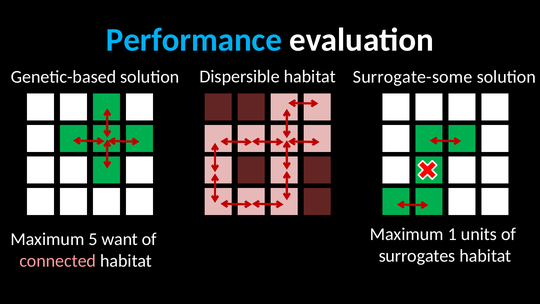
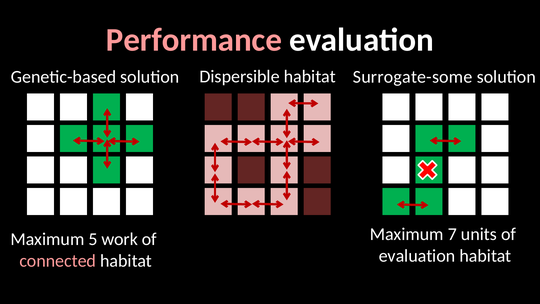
Performance colour: light blue -> pink
1: 1 -> 7
want: want -> work
surrogates at (417, 256): surrogates -> evaluation
